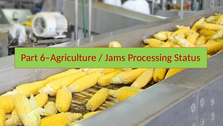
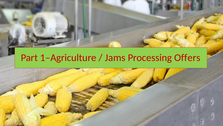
6–Agriculture: 6–Agriculture -> 1–Agriculture
Status: Status -> Offers
